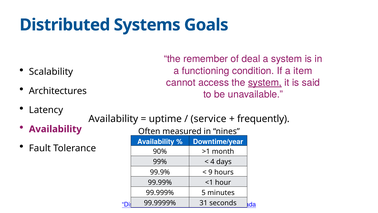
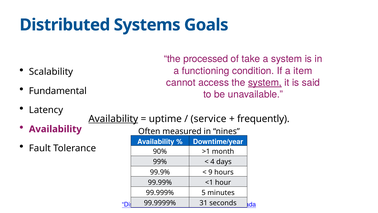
remember: remember -> processed
deal: deal -> take
Architectures: Architectures -> Fundamental
Availability at (113, 119) underline: none -> present
